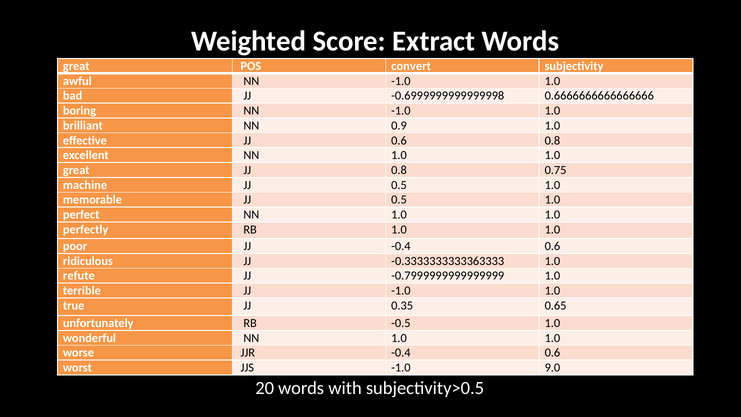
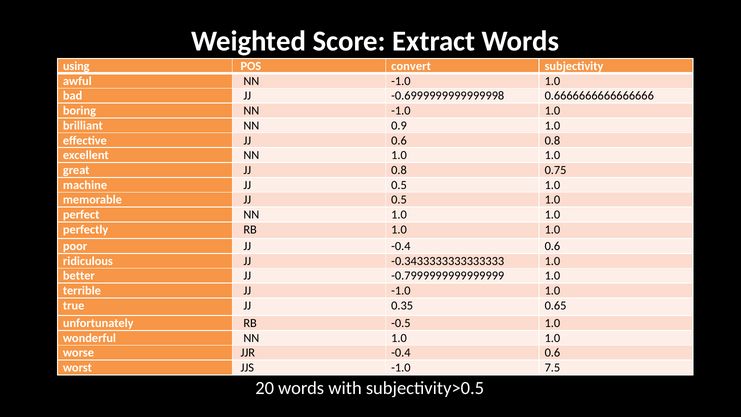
great at (76, 66): great -> using
-0.3333333333363333: -0.3333333333363333 -> -0.3433333333333333
refute: refute -> better
9.0: 9.0 -> 7.5
